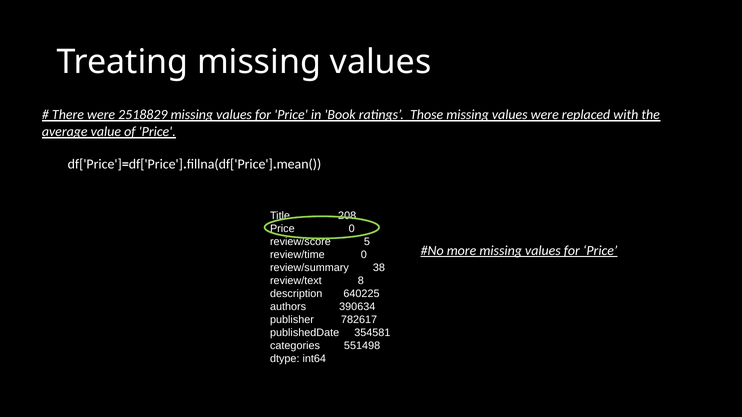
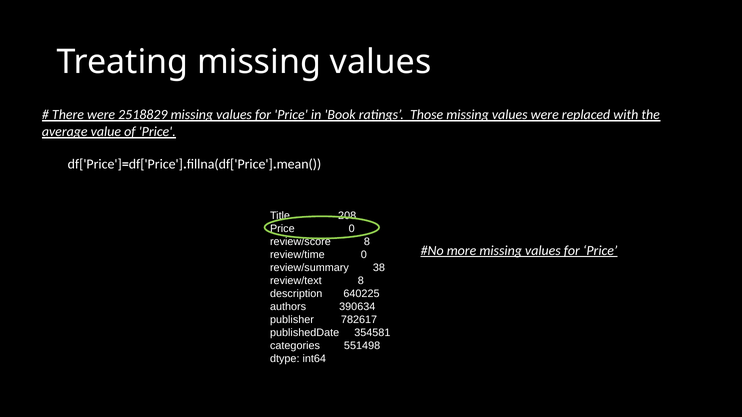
review/score 5: 5 -> 8
